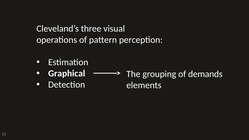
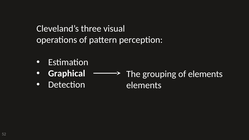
of demands: demands -> elements
